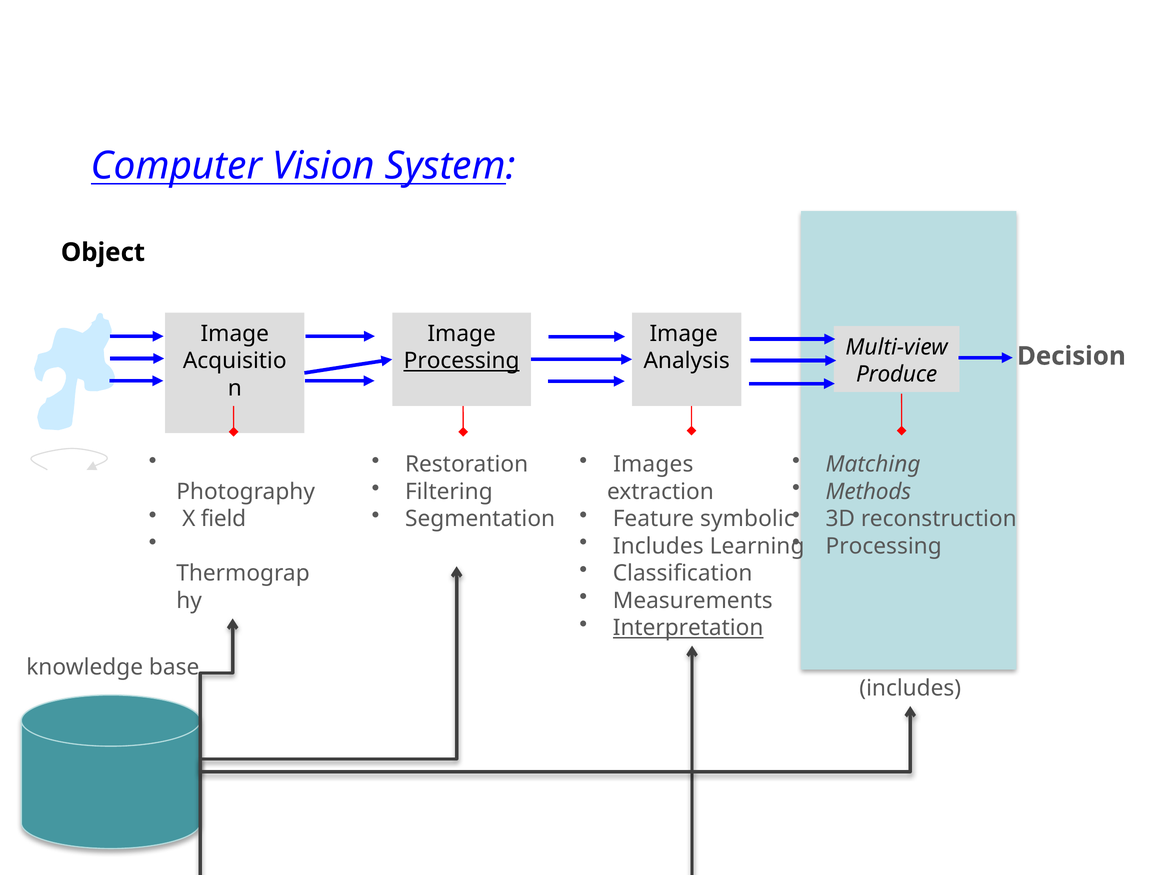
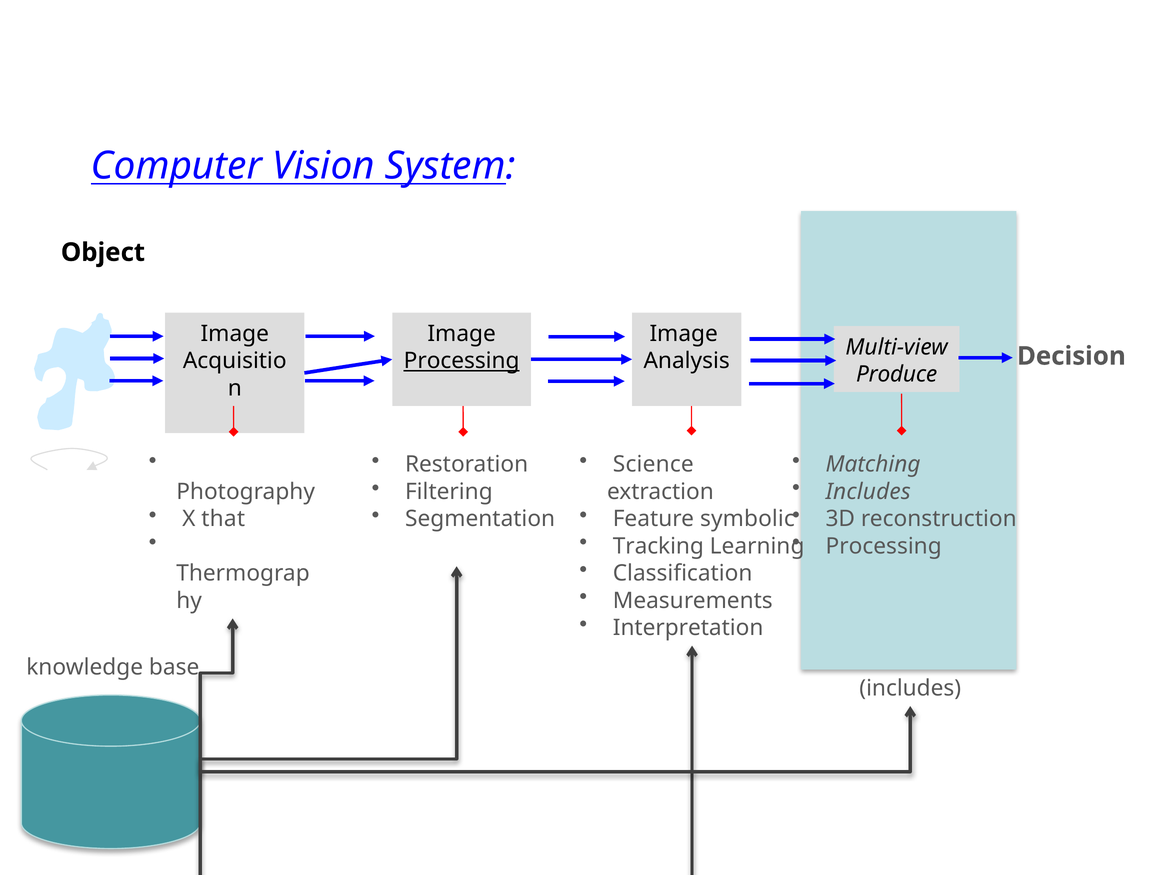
Images: Images -> Science
Methods at (868, 491): Methods -> Includes
field: field -> that
Includes at (658, 546): Includes -> Tracking
Interpretation underline: present -> none
